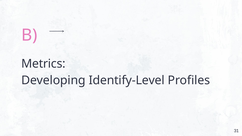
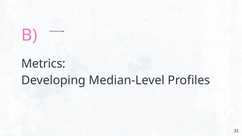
Identify-Level: Identify-Level -> Median-Level
